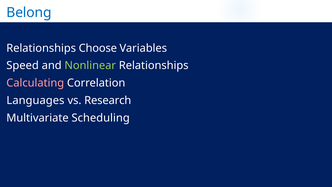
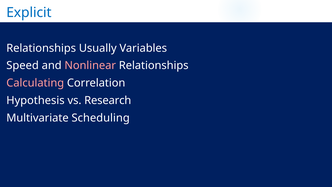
Belong: Belong -> Explicit
Choose: Choose -> Usually
Nonlinear colour: light green -> pink
Languages: Languages -> Hypothesis
